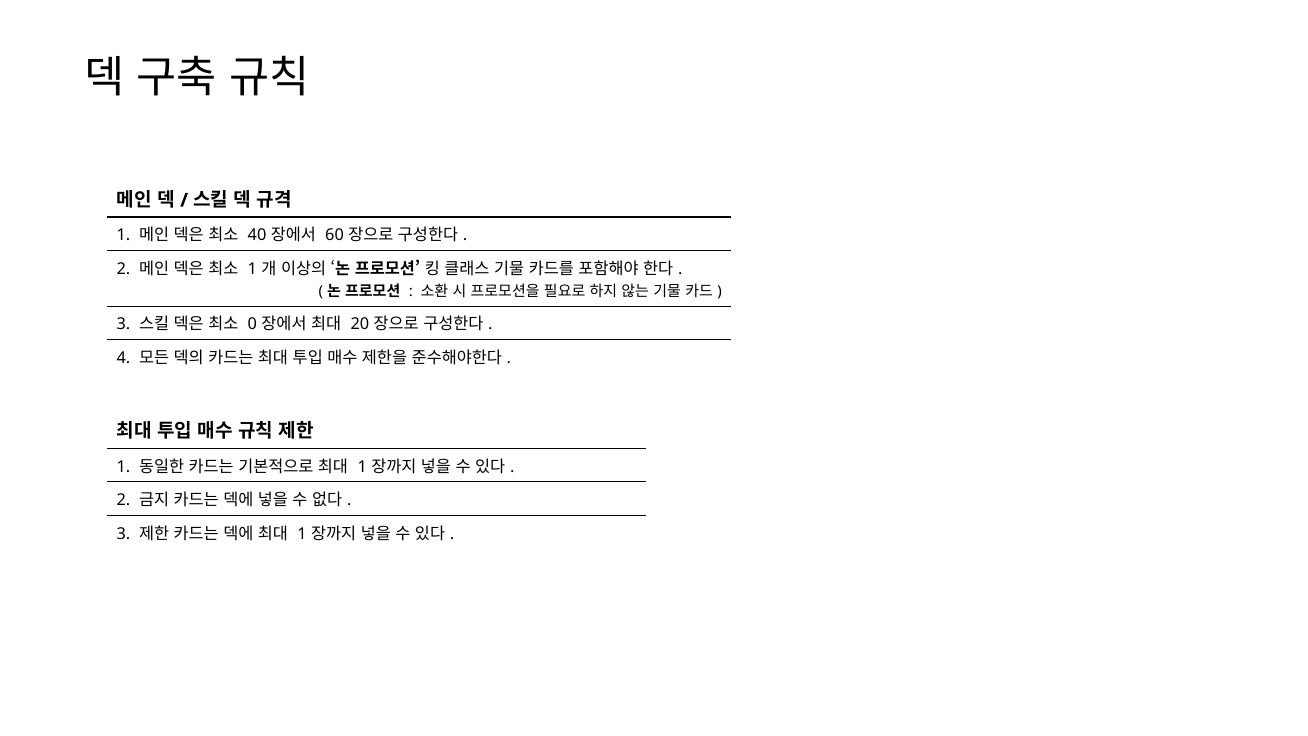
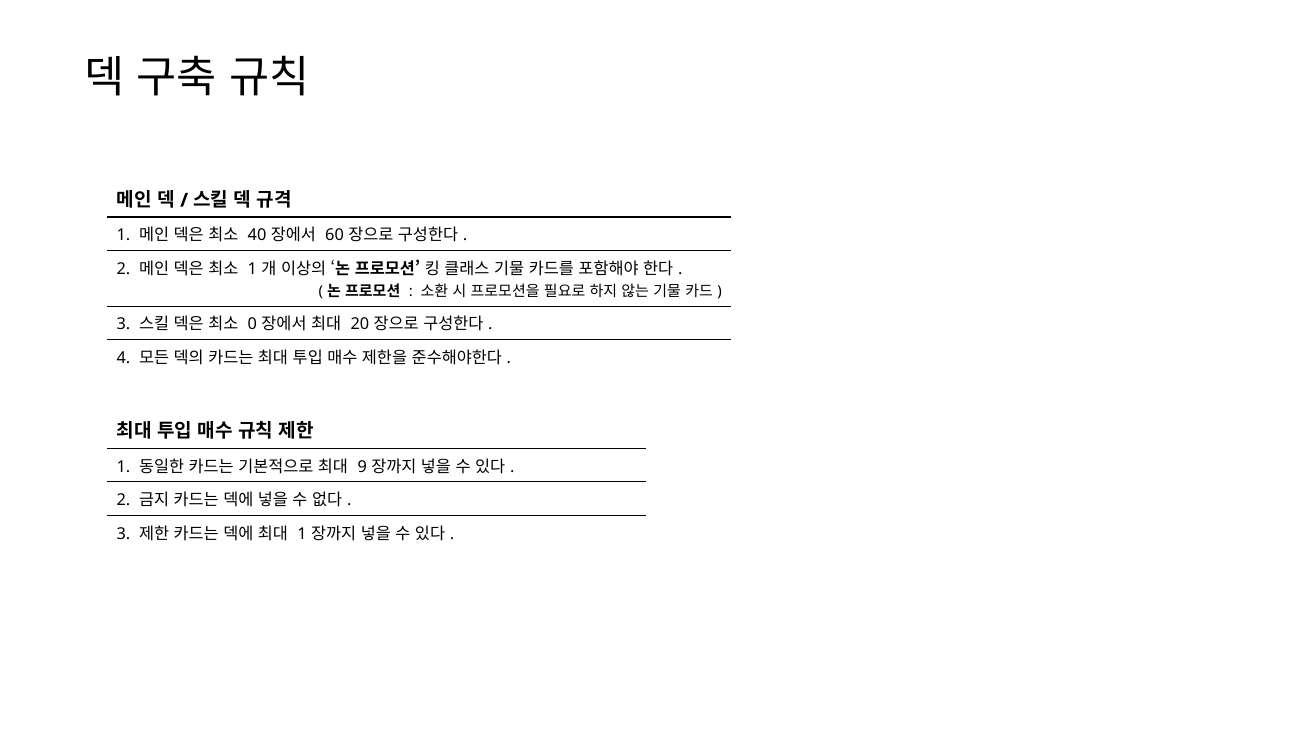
1 at (362, 467): 1 -> 9
